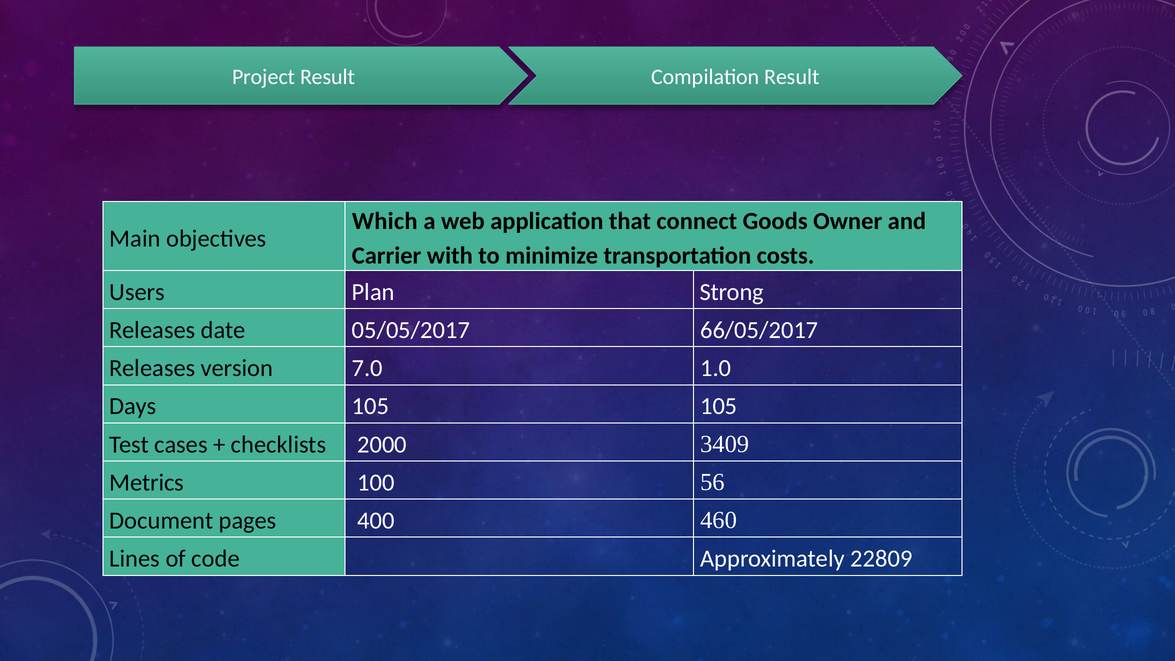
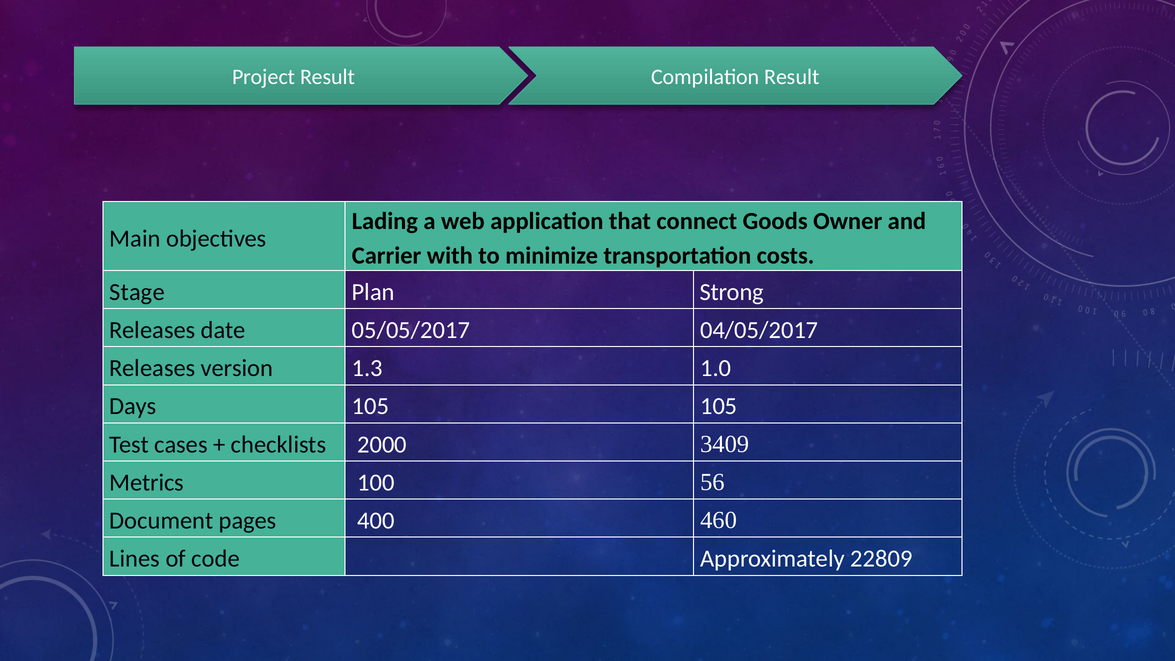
Which: Which -> Lading
Users: Users -> Stage
66/05/2017: 66/05/2017 -> 04/05/2017
7.0: 7.0 -> 1.3
